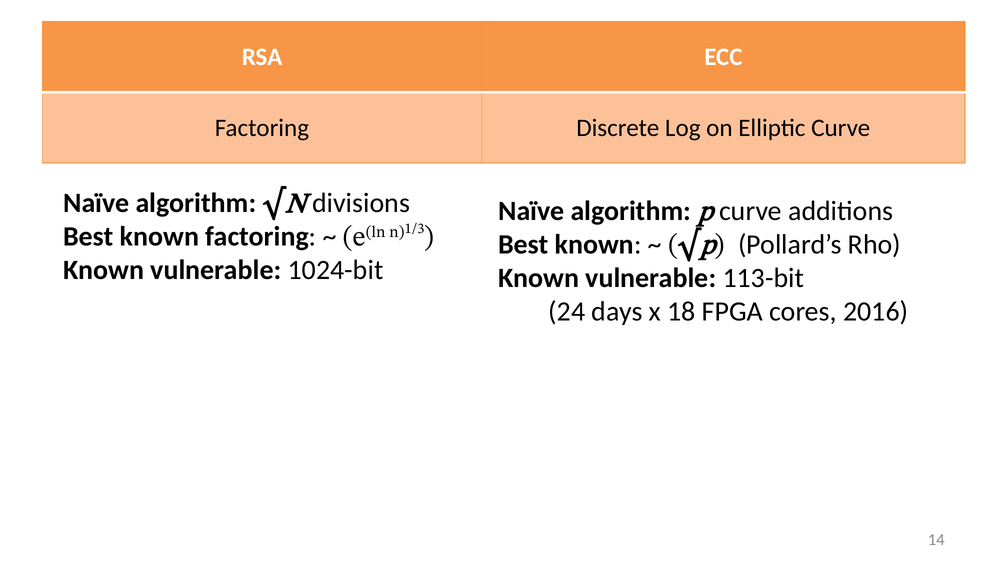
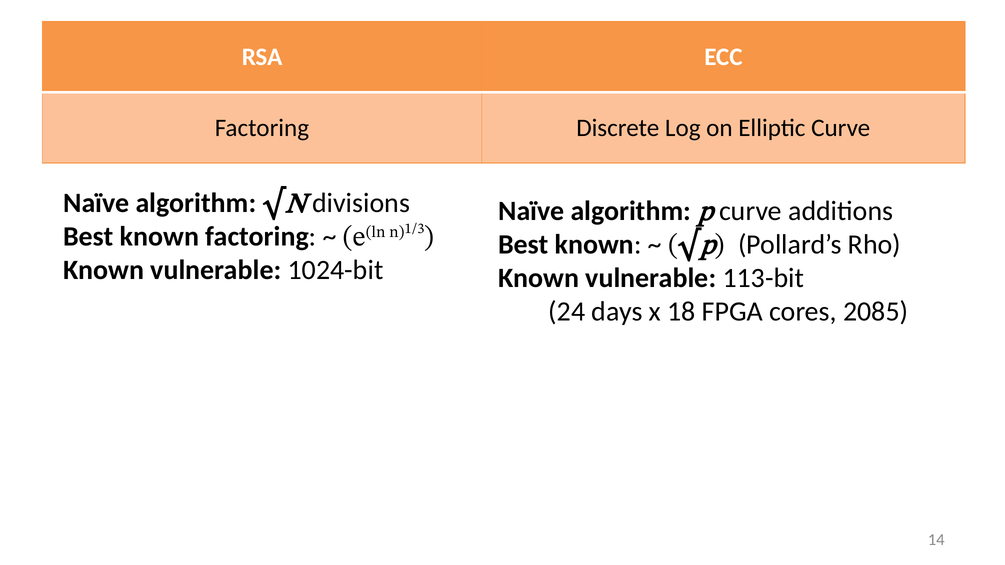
2016: 2016 -> 2085
